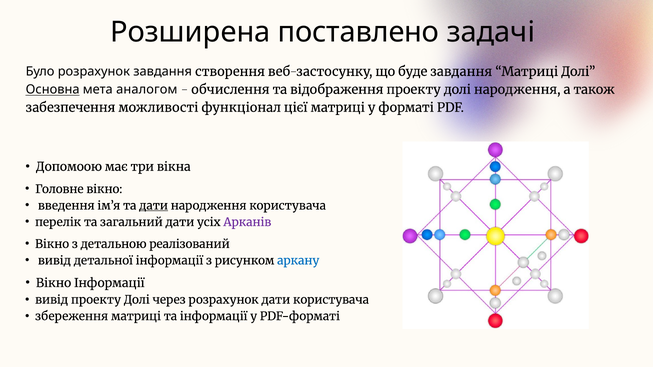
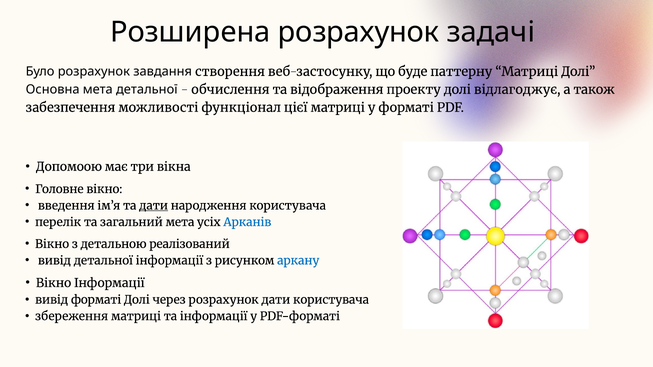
Розширена поставлено: поставлено -> розрахунок
буде завдання: завдання -> паттерну
Основна underline: present -> none
мета аналогом: аналогом -> детальної
долі народження: народження -> відлагоджує
загальний дати: дати -> мета
Арканів colour: purple -> blue
вивід проекту: проекту -> форматі
